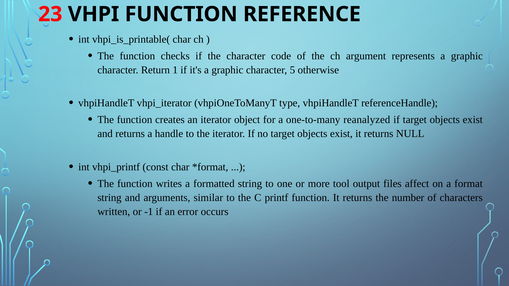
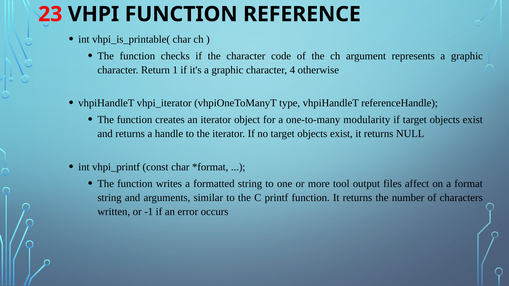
5: 5 -> 4
reanalyzed: reanalyzed -> modularity
